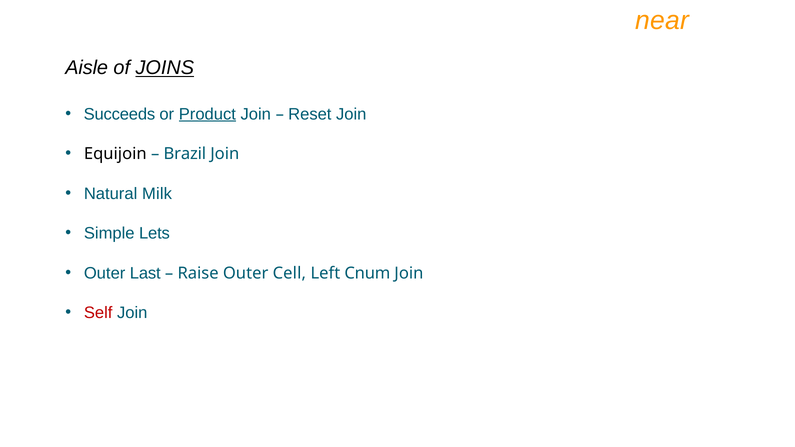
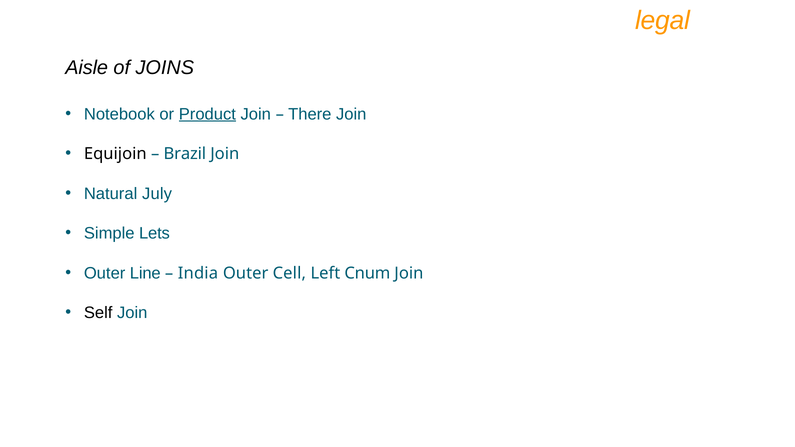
near: near -> legal
JOINS underline: present -> none
Succeeds: Succeeds -> Notebook
Reset: Reset -> There
Milk: Milk -> July
Last: Last -> Line
Raise: Raise -> India
Self colour: red -> black
